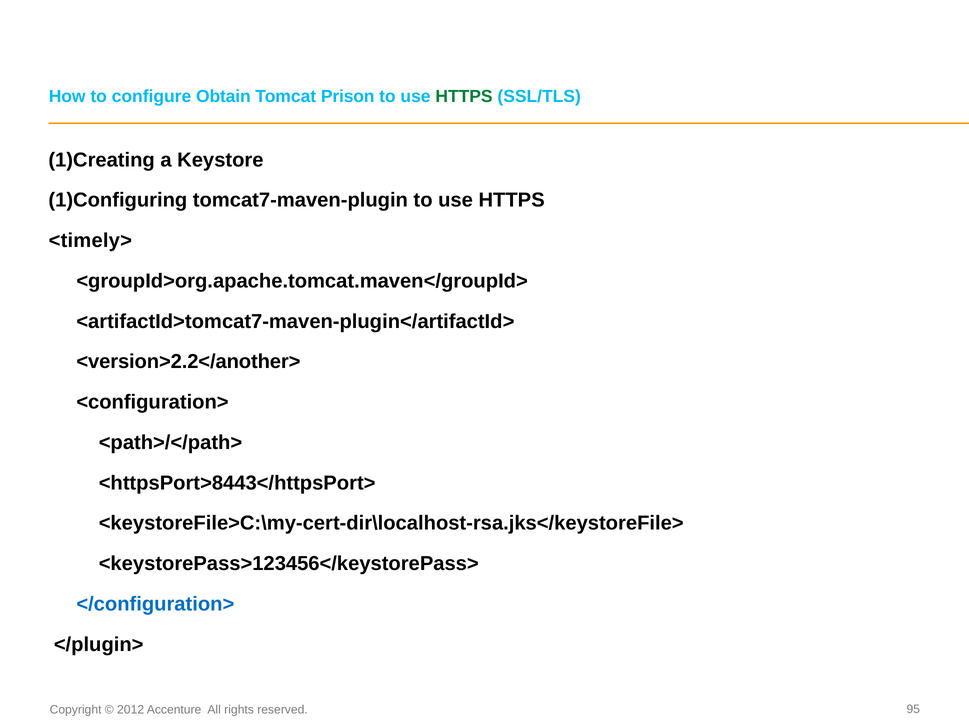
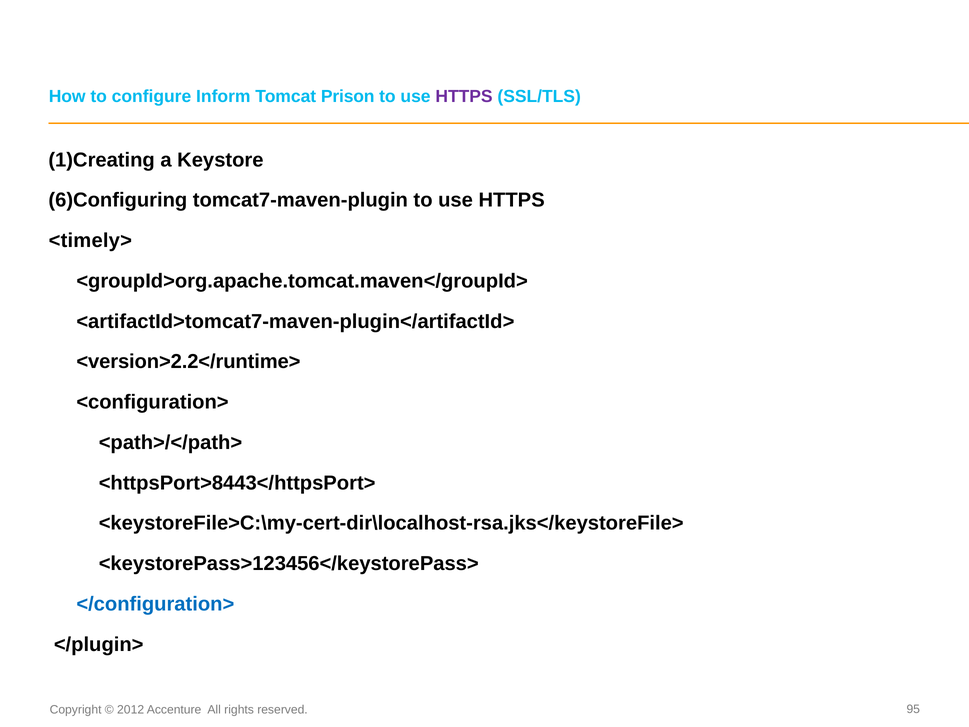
Obtain: Obtain -> Inform
HTTPS at (464, 96) colour: green -> purple
1)Configuring: 1)Configuring -> 6)Configuring
<version>2.2</another>: <version>2.2</another> -> <version>2.2</runtime>
